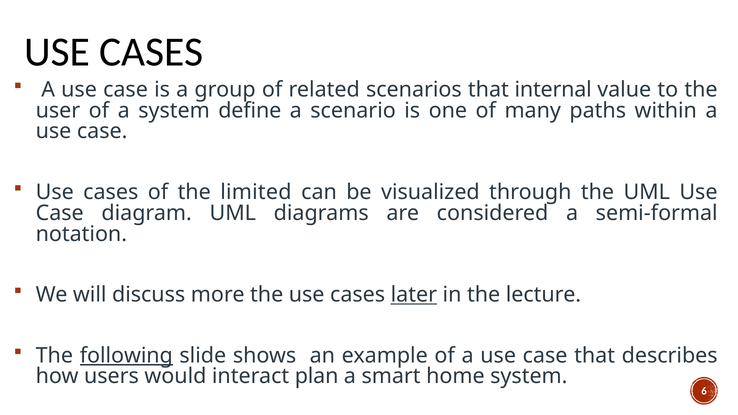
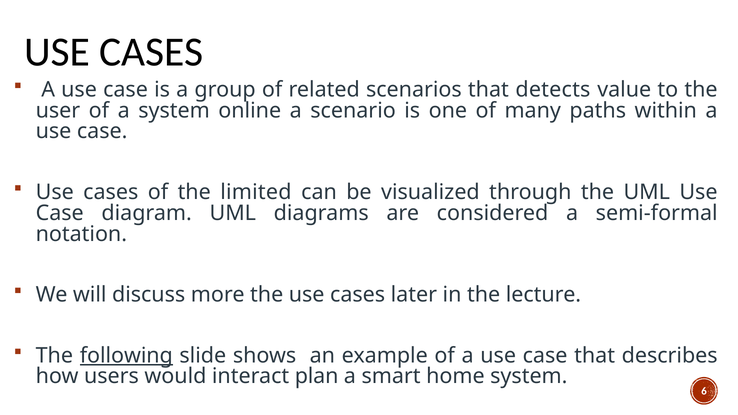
internal: internal -> detects
define: define -> online
later underline: present -> none
